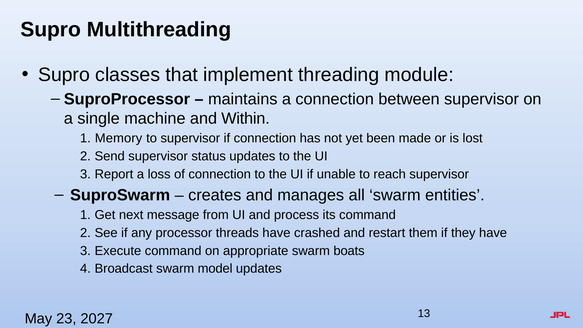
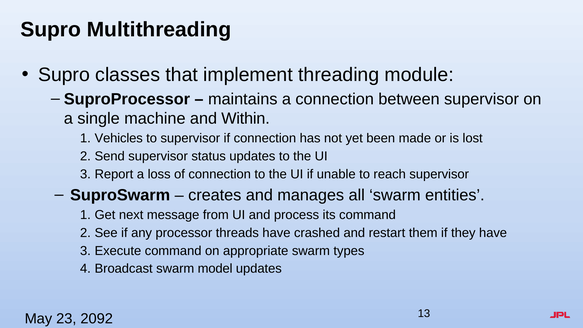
Memory: Memory -> Vehicles
boats: boats -> types
2027: 2027 -> 2092
